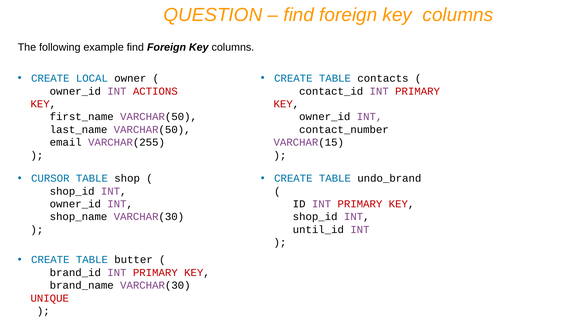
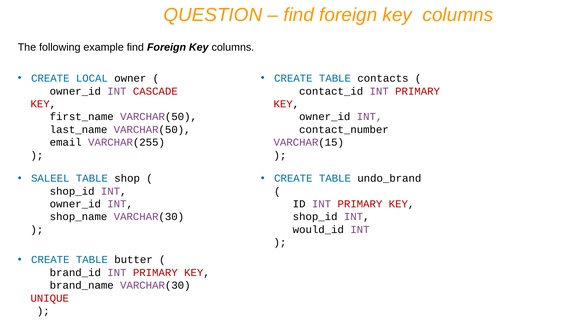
ACTIONS: ACTIONS -> CASCADE
CURSOR: CURSOR -> SALEEL
until_id: until_id -> would_id
